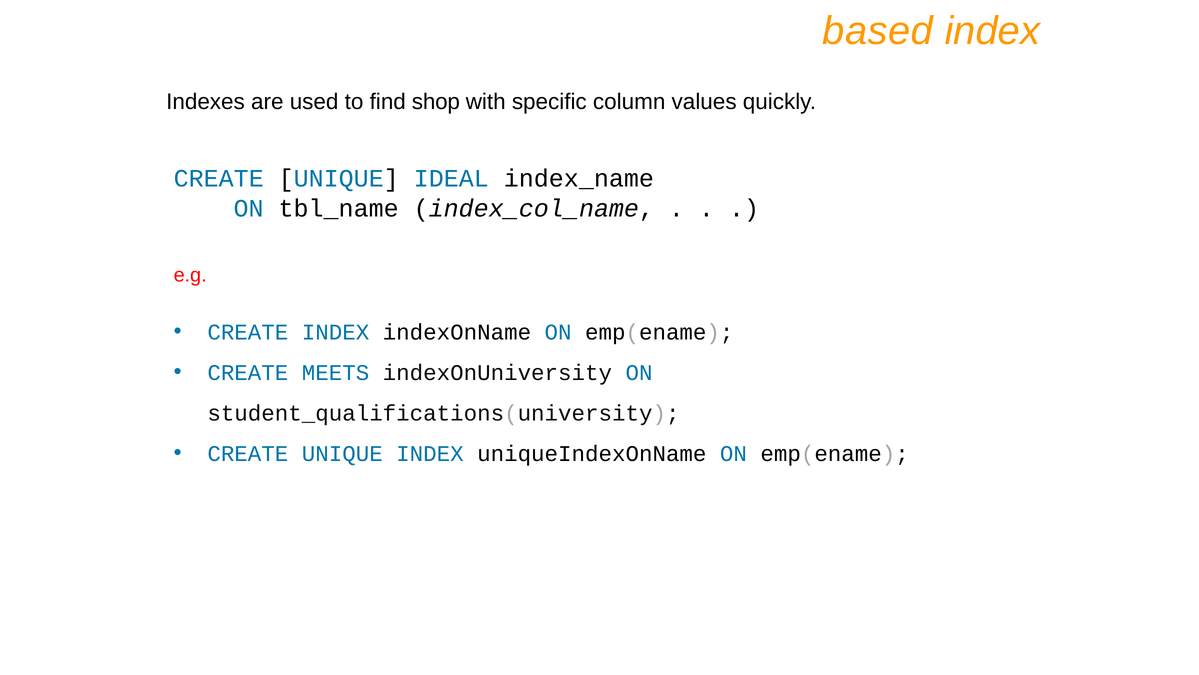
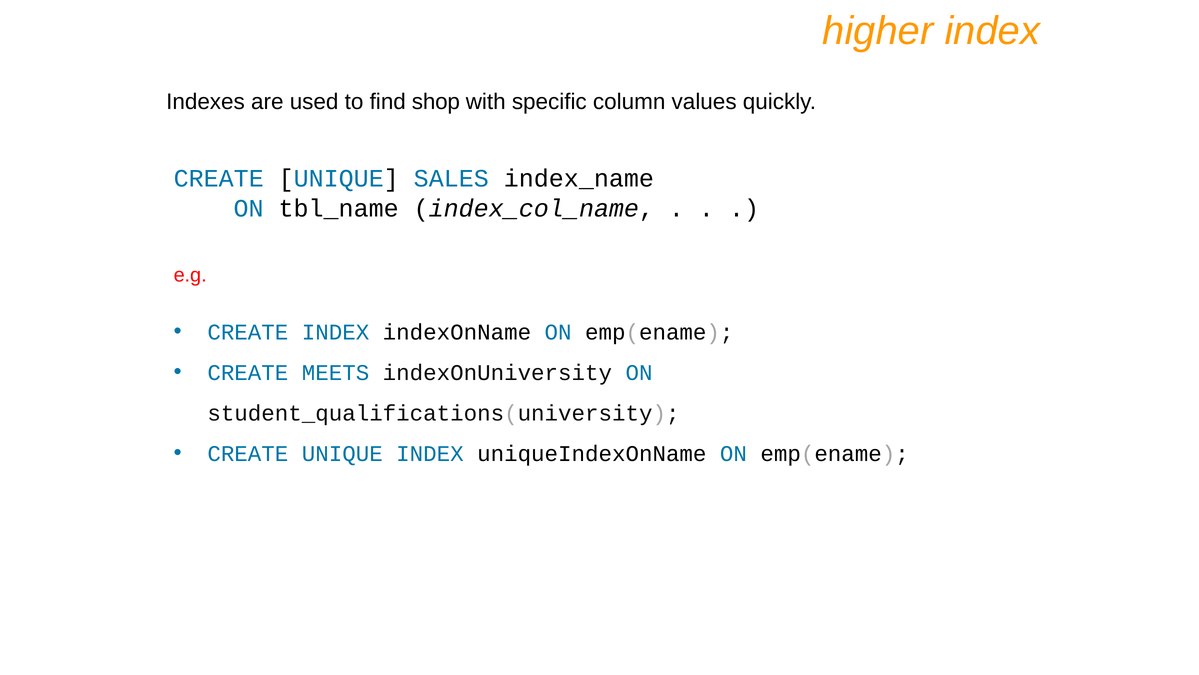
based: based -> higher
IDEAL: IDEAL -> SALES
